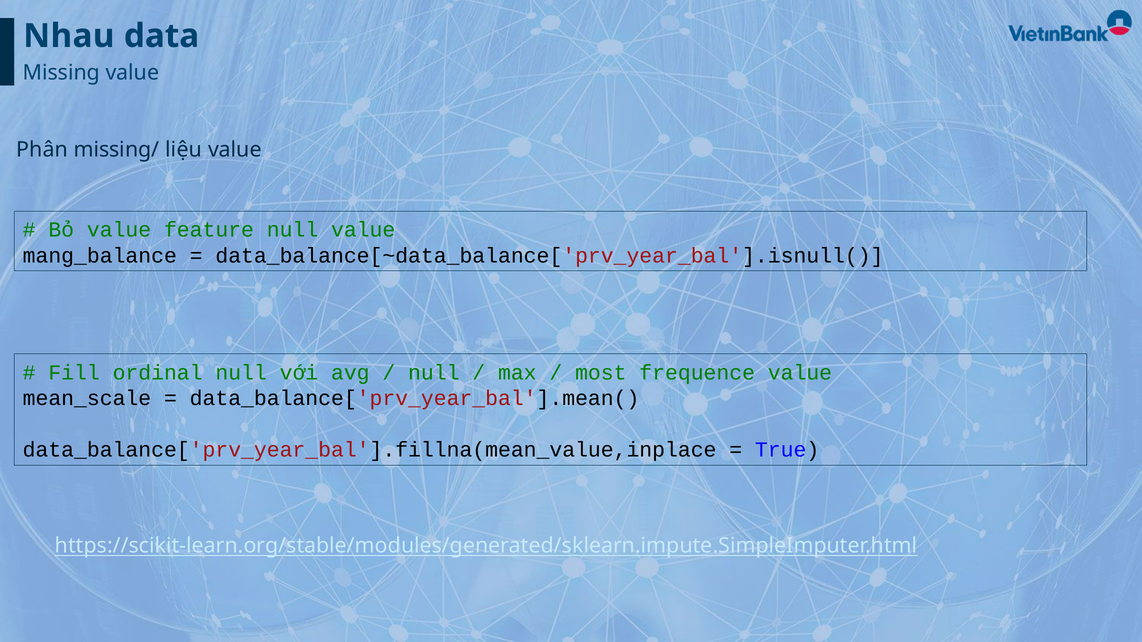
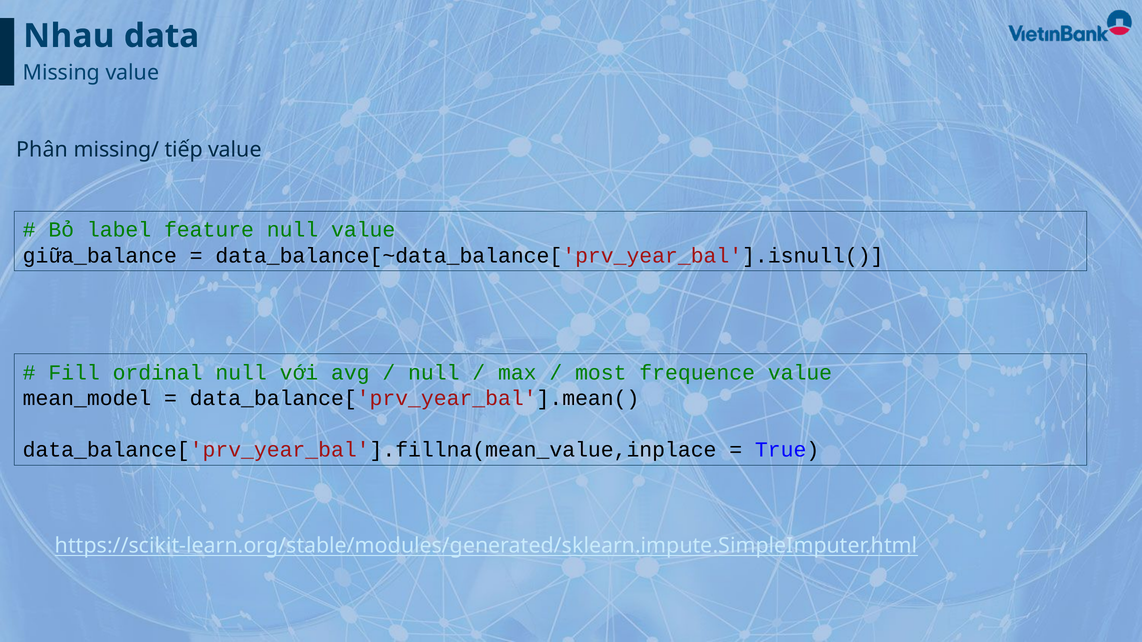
liệu: liệu -> tiếp
Bỏ value: value -> label
mang_balance: mang_balance -> giữa_balance
mean_scale: mean_scale -> mean_model
